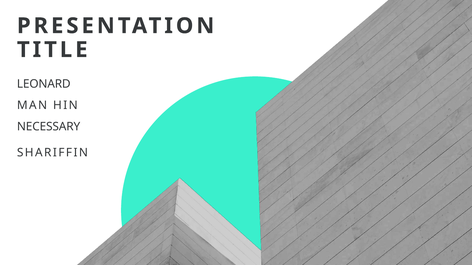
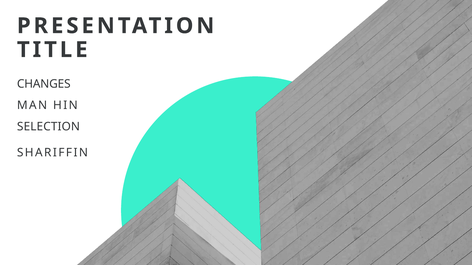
LEONARD: LEONARD -> CHANGES
NECESSARY: NECESSARY -> SELECTION
